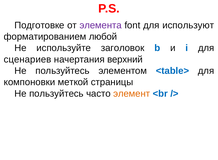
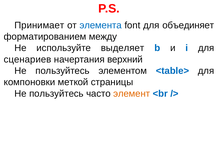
Подготовке: Подготовке -> Принимает
элемента colour: purple -> blue
используют: используют -> объединяет
любой: любой -> между
заголовок: заголовок -> выделяет
